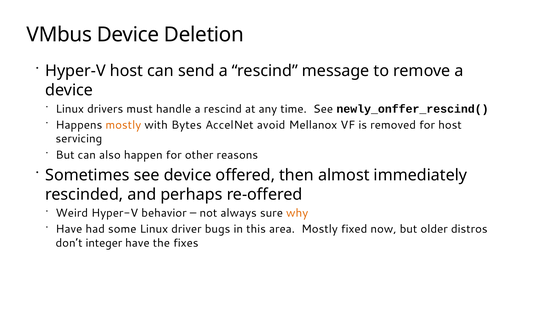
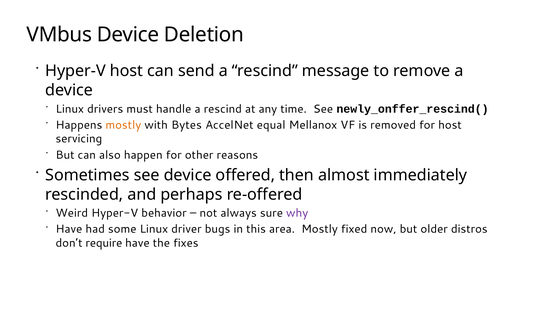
avoid: avoid -> equal
why colour: orange -> purple
integer: integer -> require
